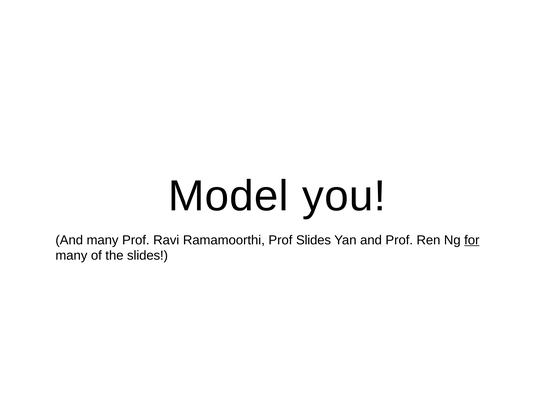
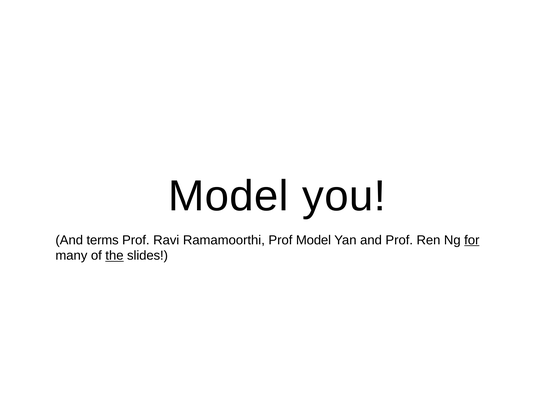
And many: many -> terms
Prof Slides: Slides -> Model
the underline: none -> present
